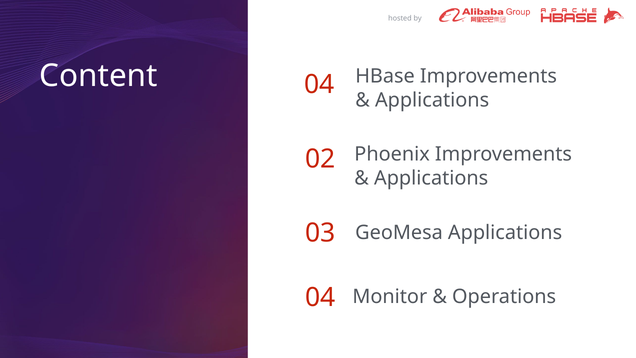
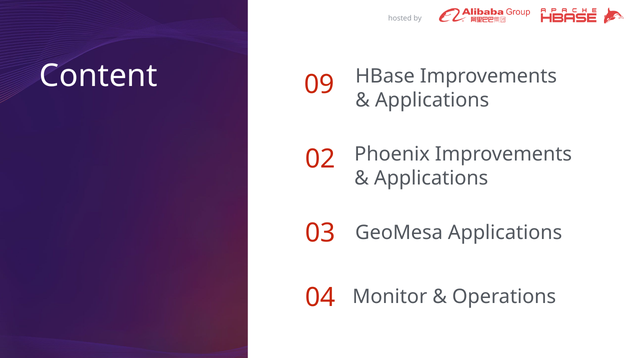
Content 04: 04 -> 09
